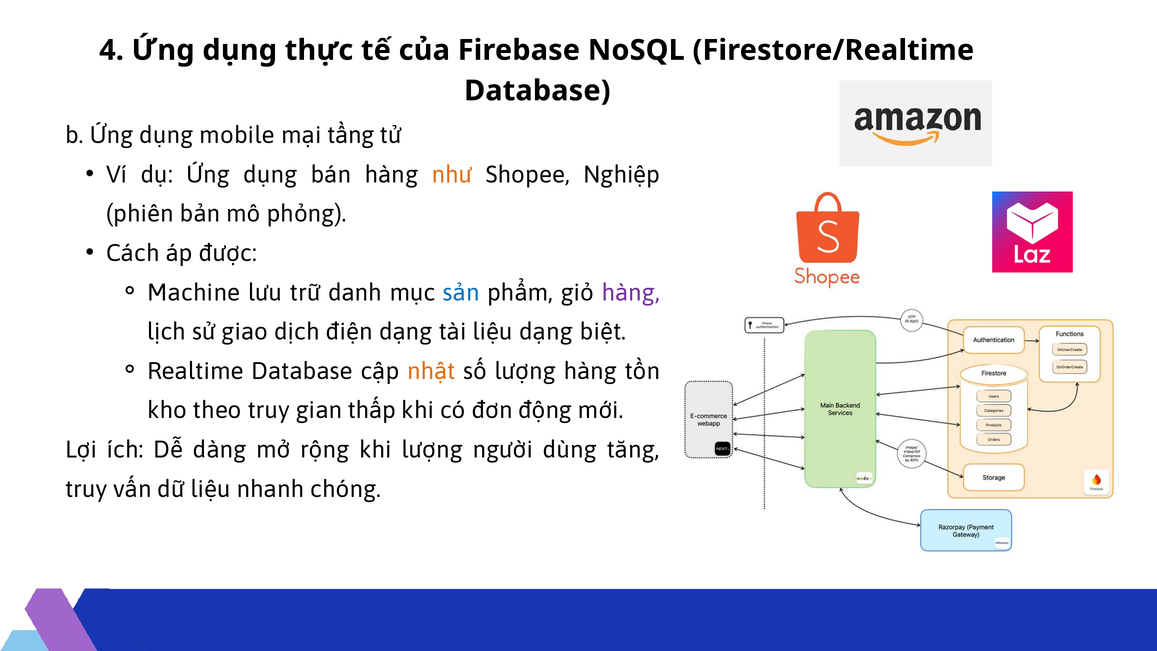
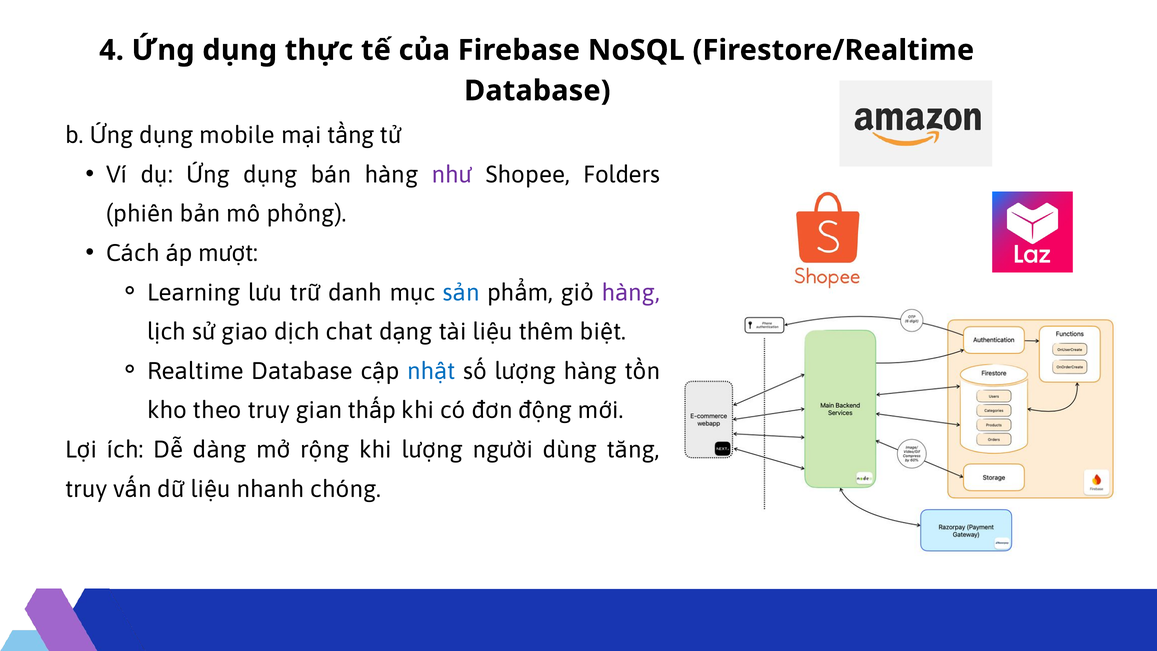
như colour: orange -> purple
Nghiệp: Nghiệp -> Folders
được: được -> mượt
Machine: Machine -> Learning
điện: điện -> chat
liệu dạng: dạng -> thêm
nhật colour: orange -> blue
